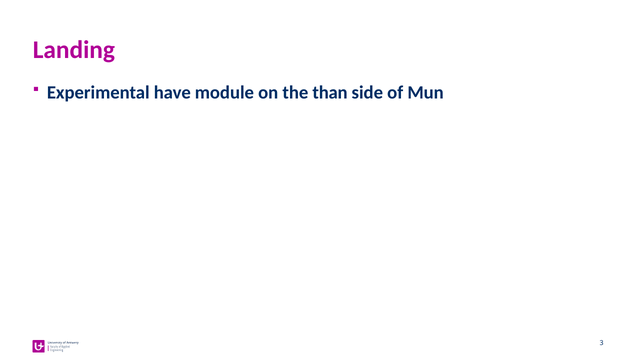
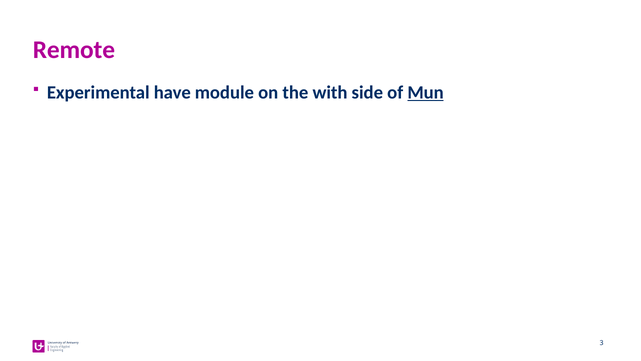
Landing: Landing -> Remote
than: than -> with
Mun underline: none -> present
